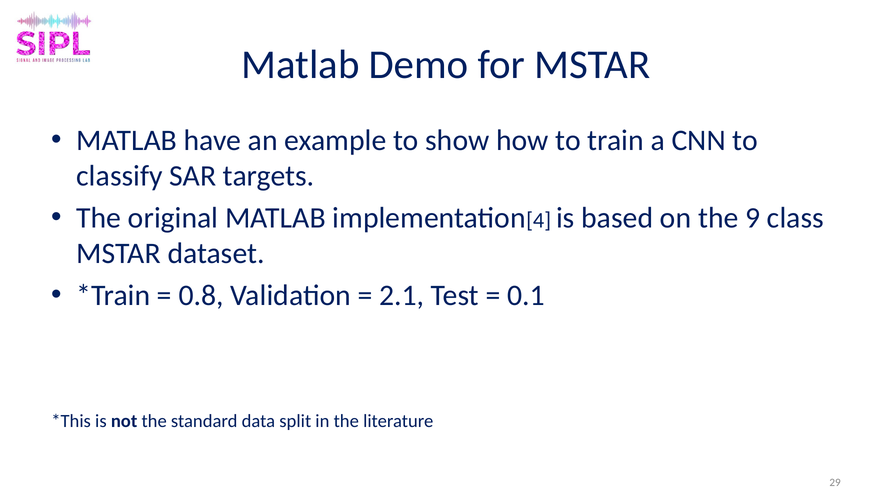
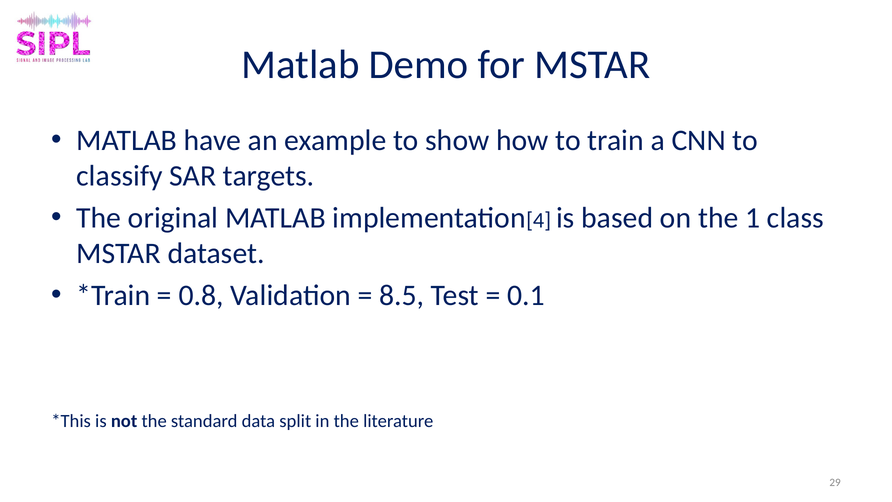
9: 9 -> 1
2.1: 2.1 -> 8.5
